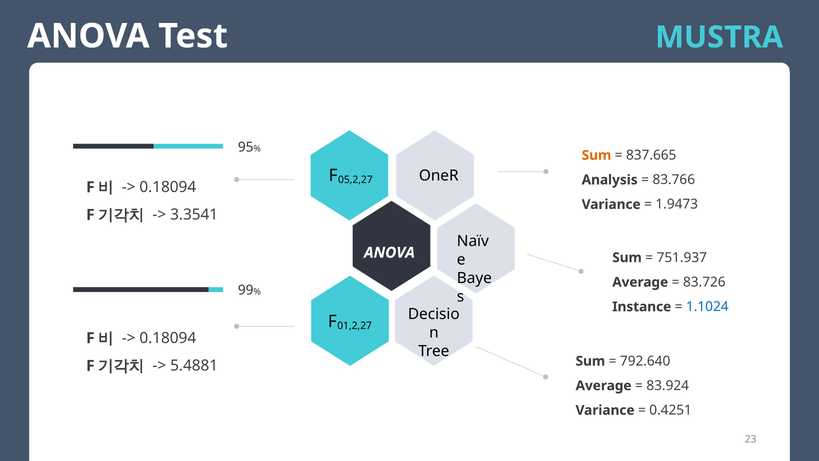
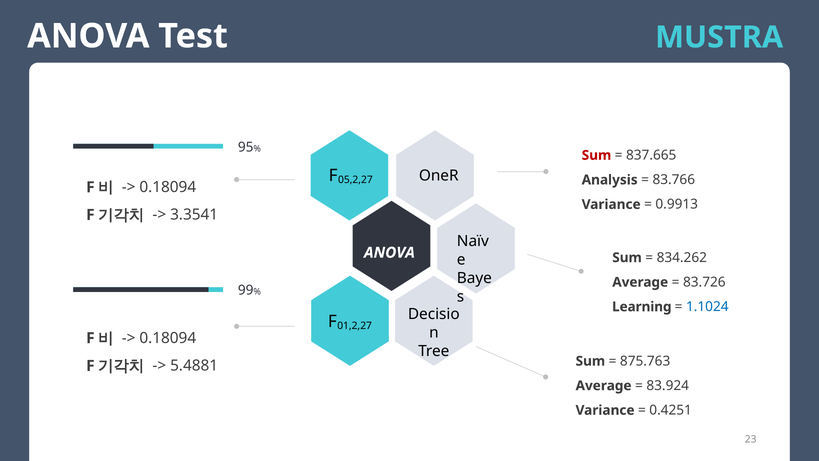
Sum at (596, 155) colour: orange -> red
1.9473: 1.9473 -> 0.9913
751.937: 751.937 -> 834.262
Instance: Instance -> Learning
792.640: 792.640 -> 875.763
